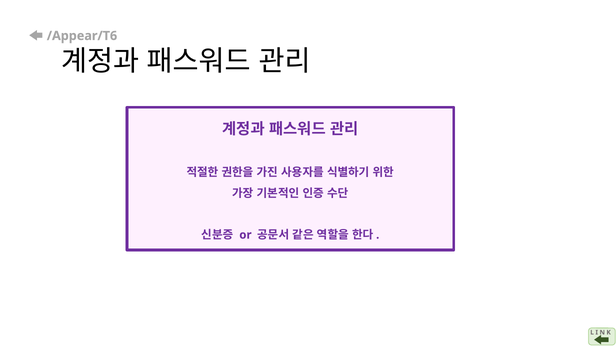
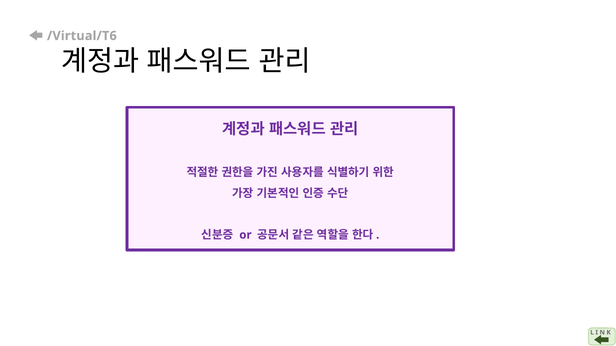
/Appear/T6: /Appear/T6 -> /Virtual/T6
